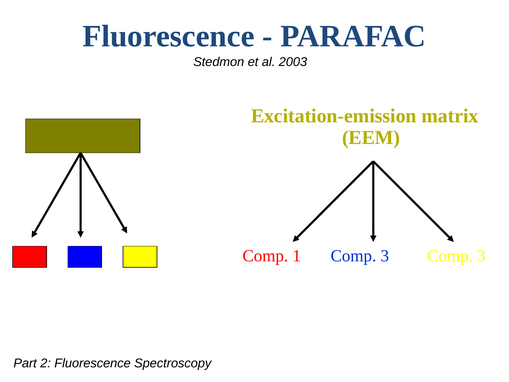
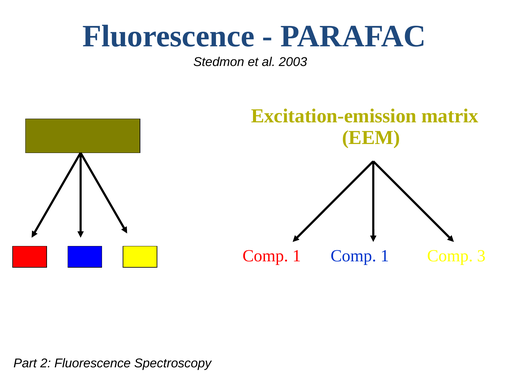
1 Comp 3: 3 -> 1
